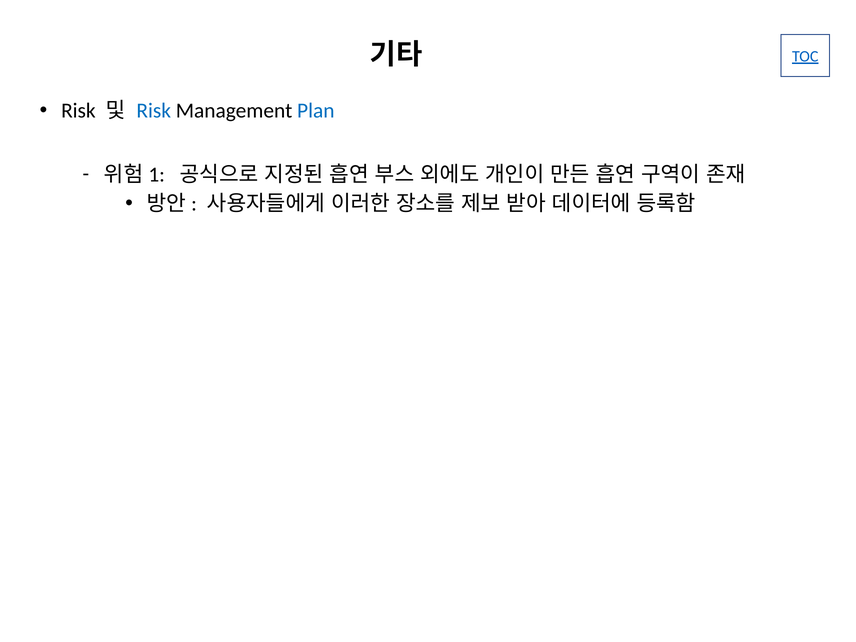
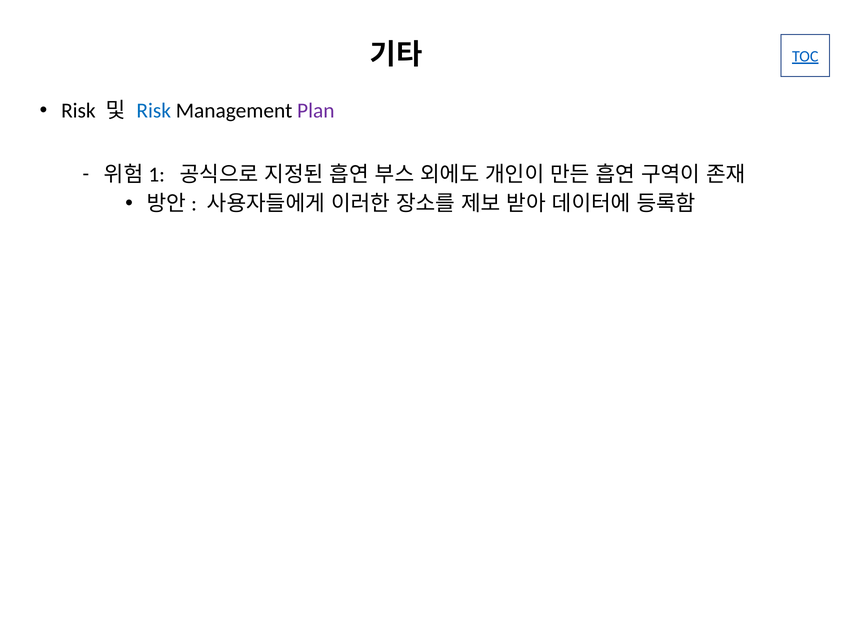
Plan colour: blue -> purple
